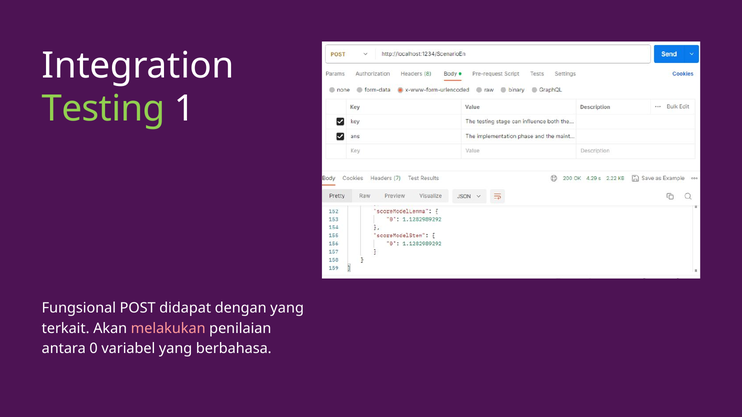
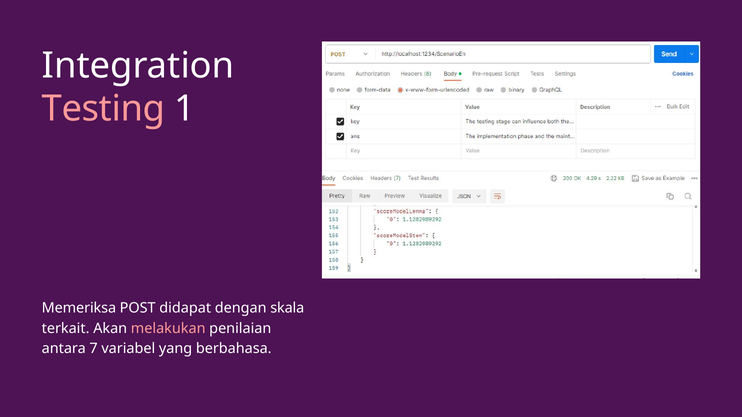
Testing colour: light green -> pink
Fungsional: Fungsional -> Memeriksa
dengan yang: yang -> skala
0: 0 -> 7
